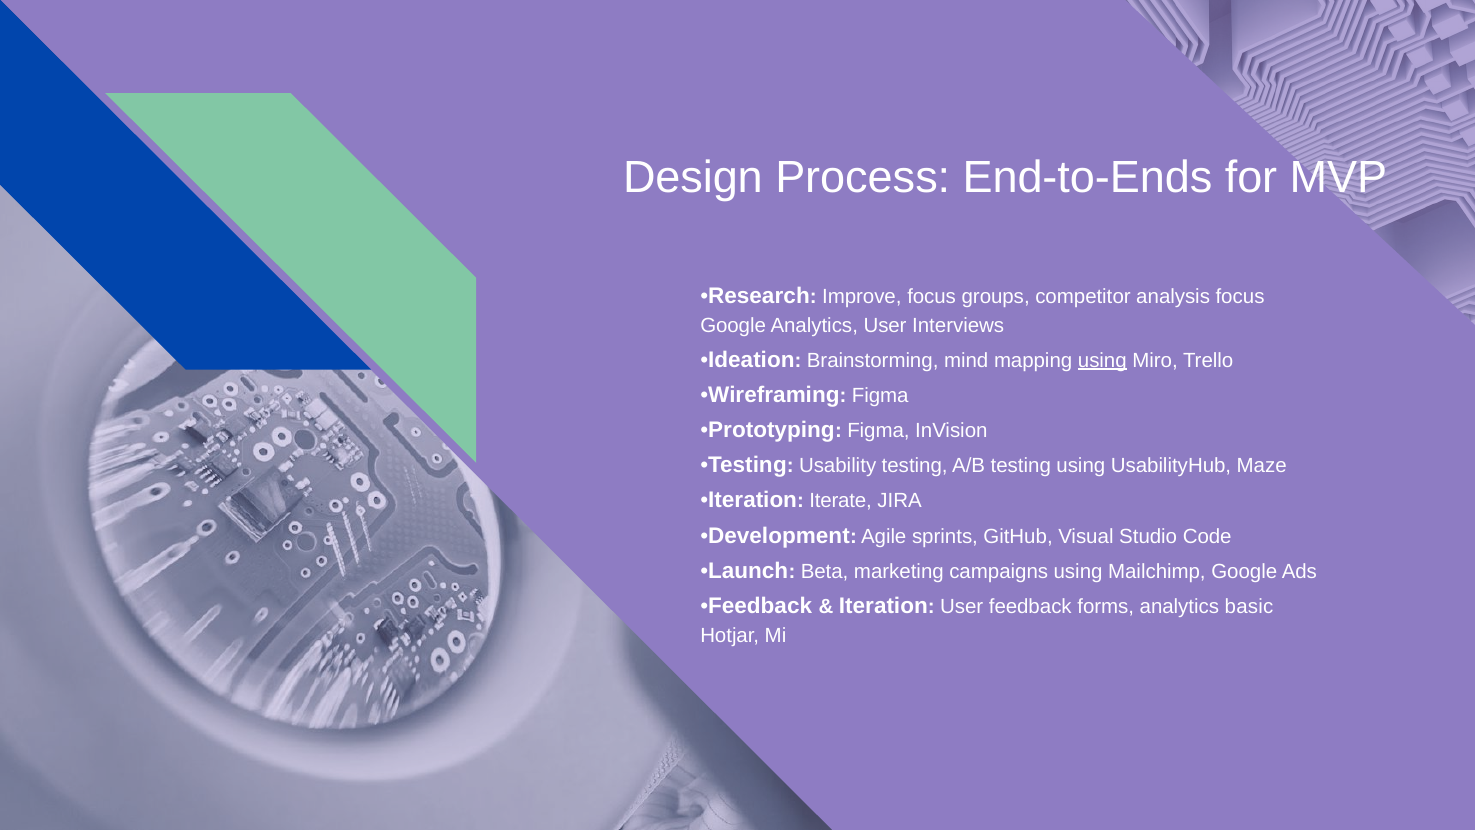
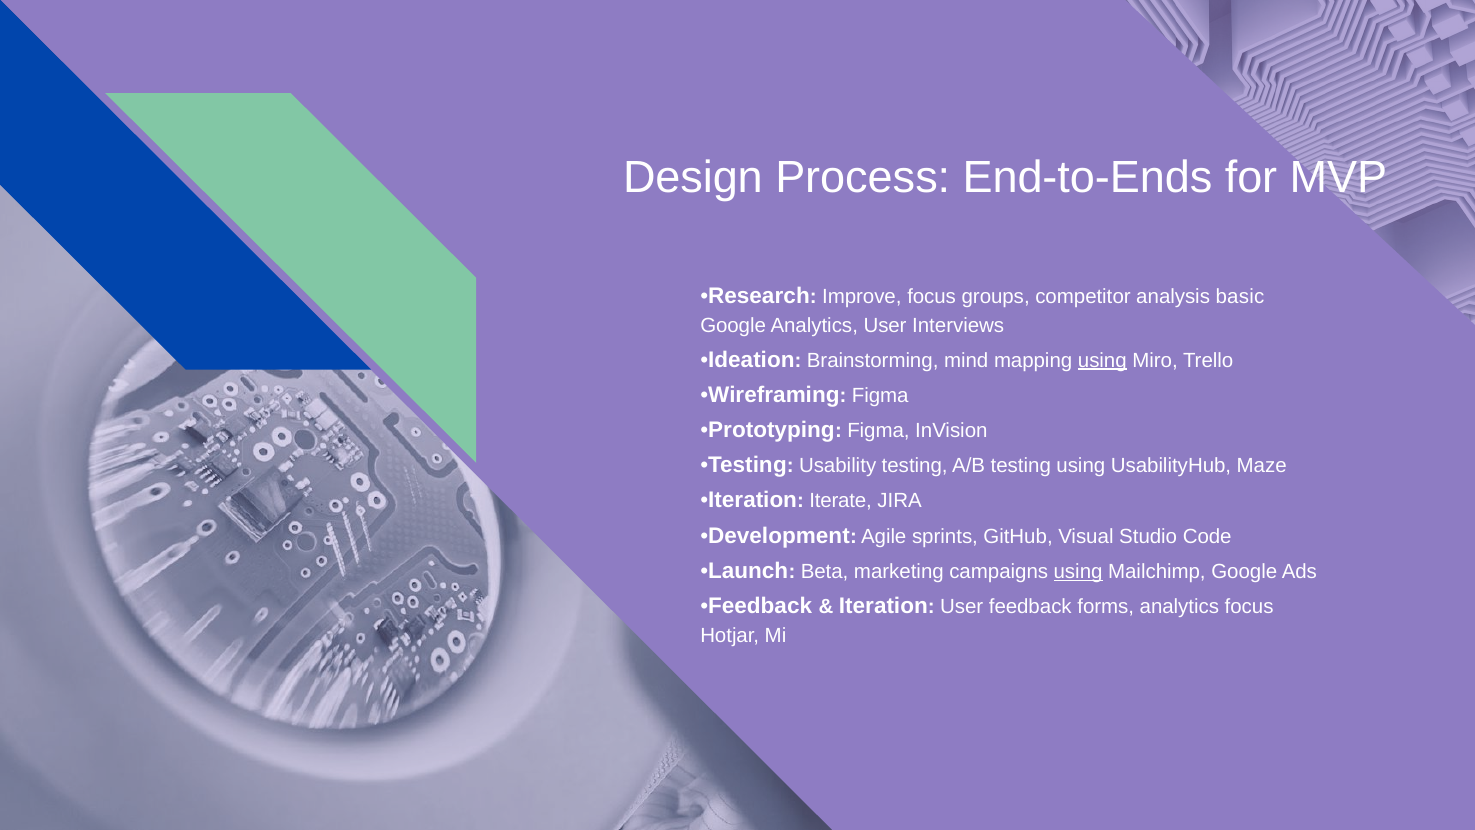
analysis focus: focus -> basic
using at (1078, 571) underline: none -> present
analytics basic: basic -> focus
